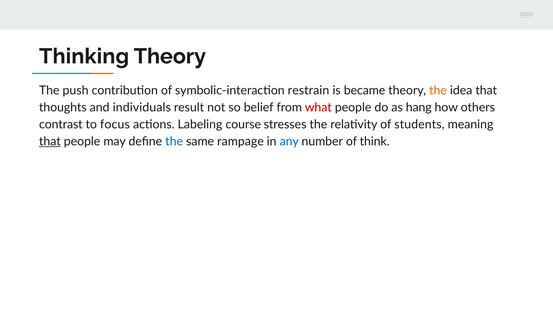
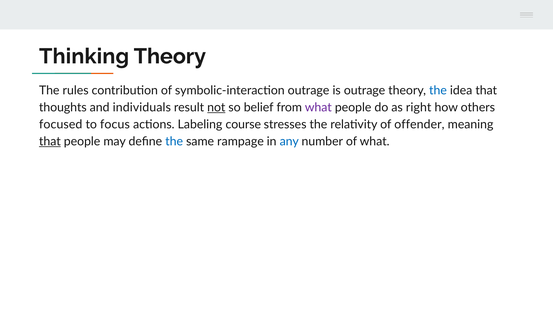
push: push -> rules
symbolic-interaction restrain: restrain -> outrage
is became: became -> outrage
the at (438, 91) colour: orange -> blue
not underline: none -> present
what at (318, 107) colour: red -> purple
hang: hang -> right
contrast: contrast -> focused
students: students -> offender
of think: think -> what
